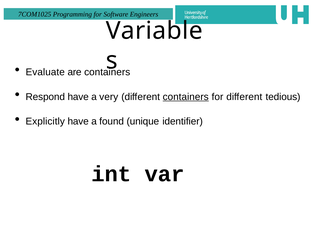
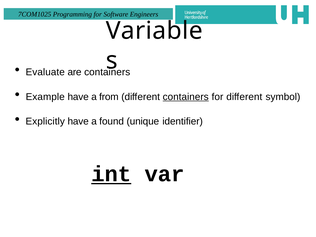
Respond: Respond -> Example
very: very -> from
tedious: tedious -> symbol
int underline: none -> present
